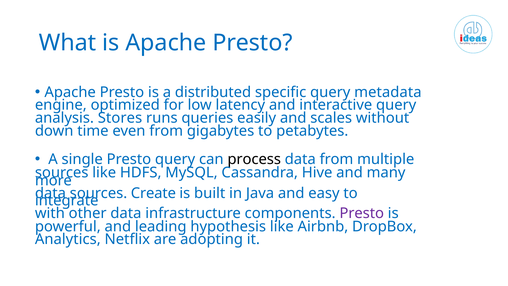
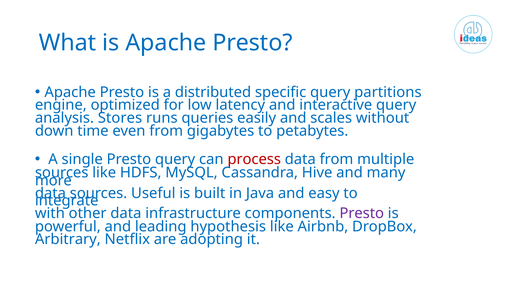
metadata: metadata -> partitions
process colour: black -> red
Create: Create -> Useful
Analytics: Analytics -> Arbitrary
